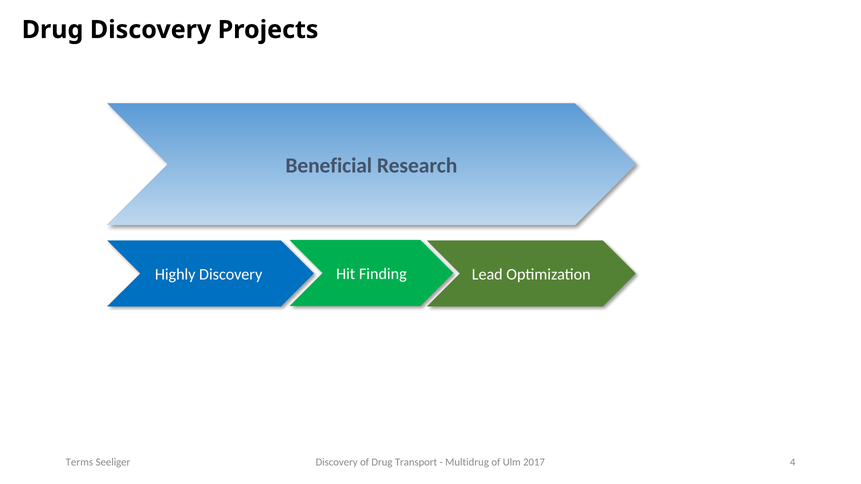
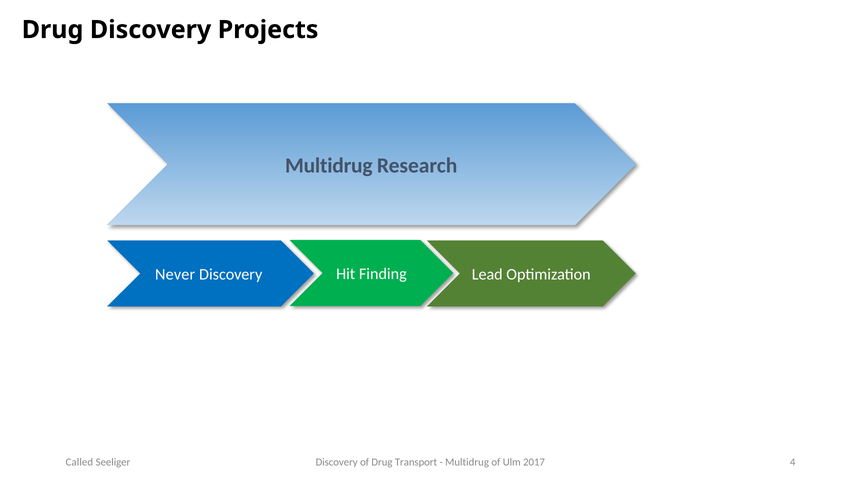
Beneficial at (329, 166): Beneficial -> Multidrug
Highly: Highly -> Never
Terms: Terms -> Called
